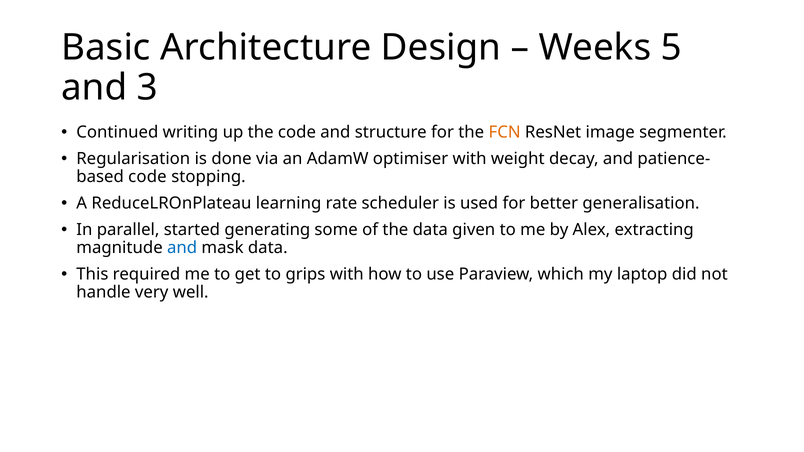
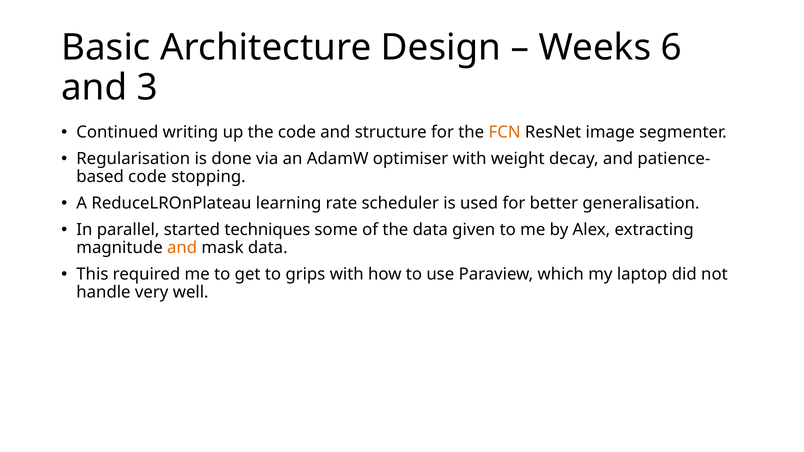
5: 5 -> 6
generating: generating -> techniques
and at (182, 248) colour: blue -> orange
